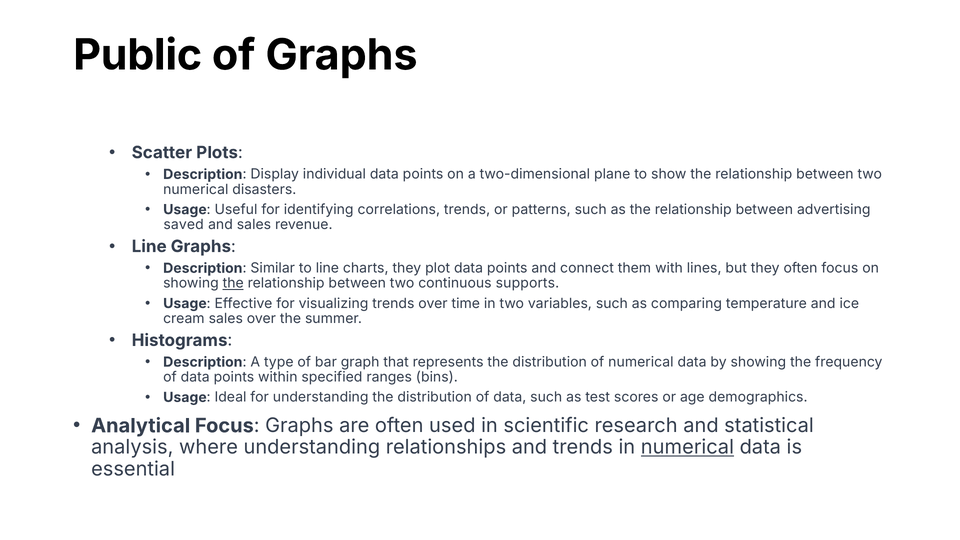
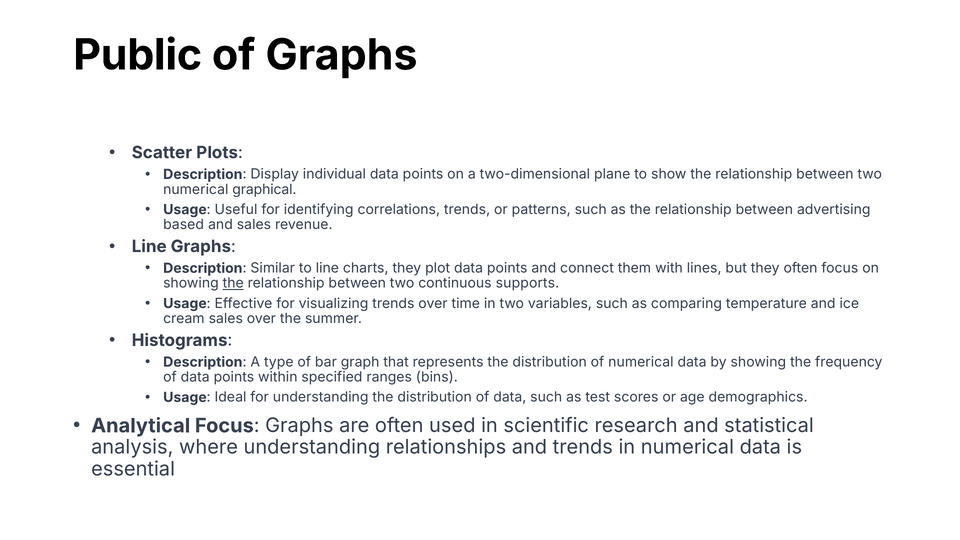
disasters: disasters -> graphical
saved: saved -> based
numerical at (687, 447) underline: present -> none
